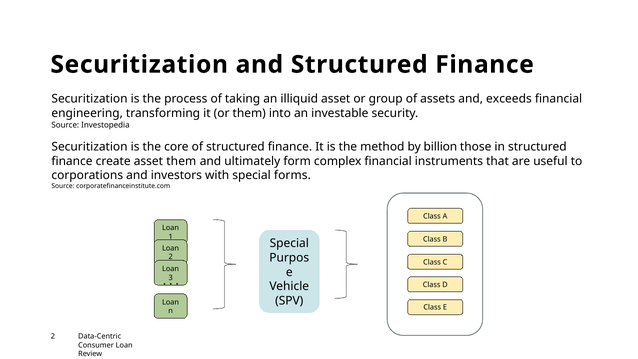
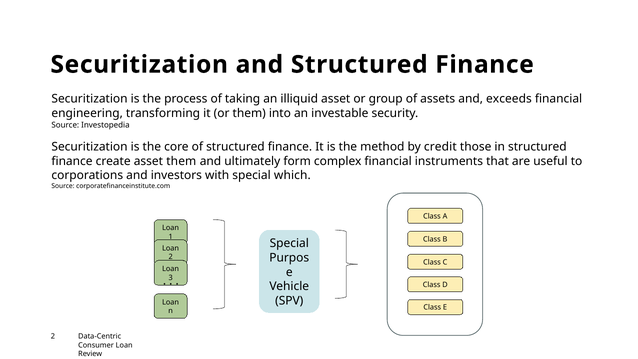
billion: billion -> credit
forms: forms -> which
